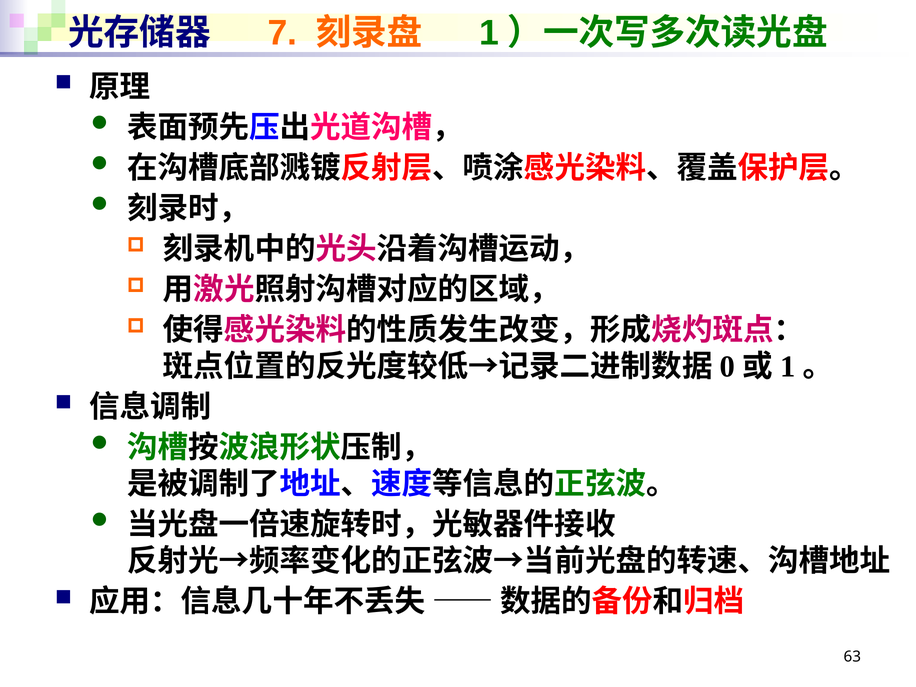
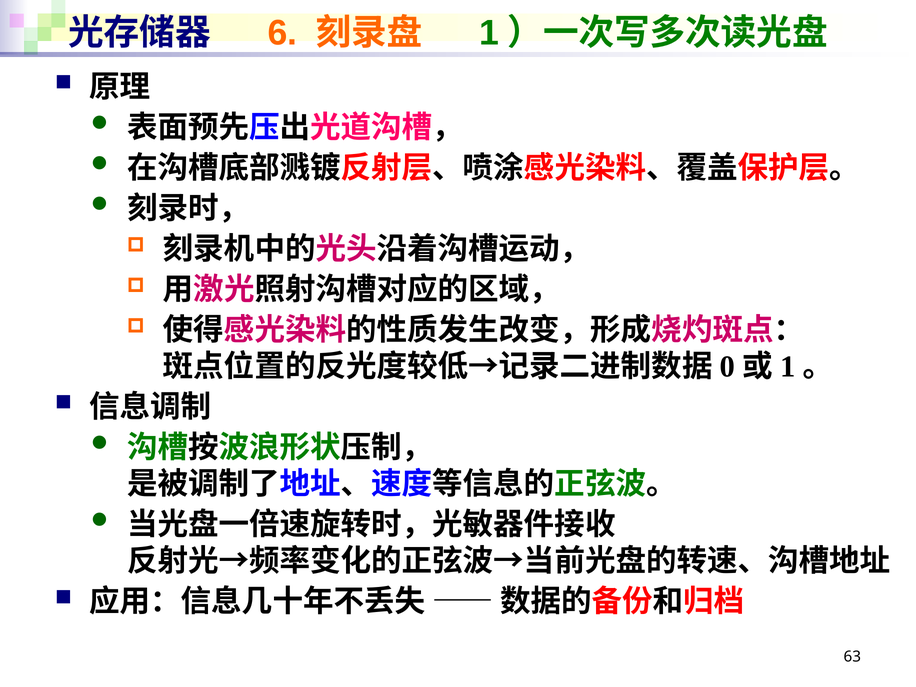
7: 7 -> 6
